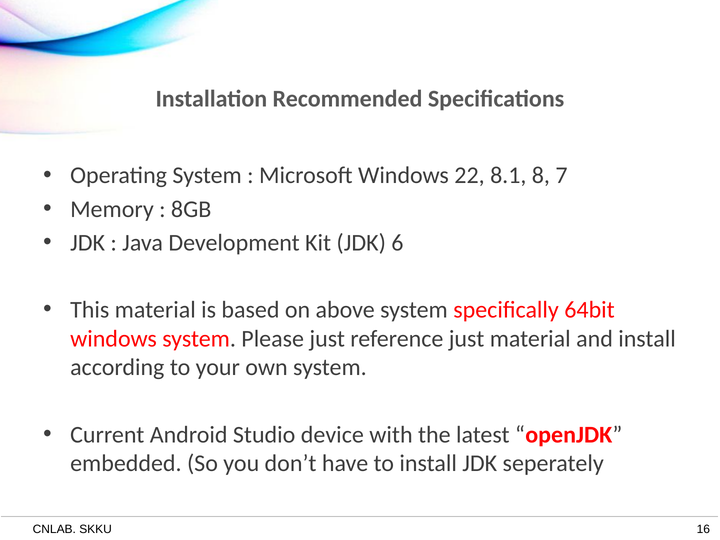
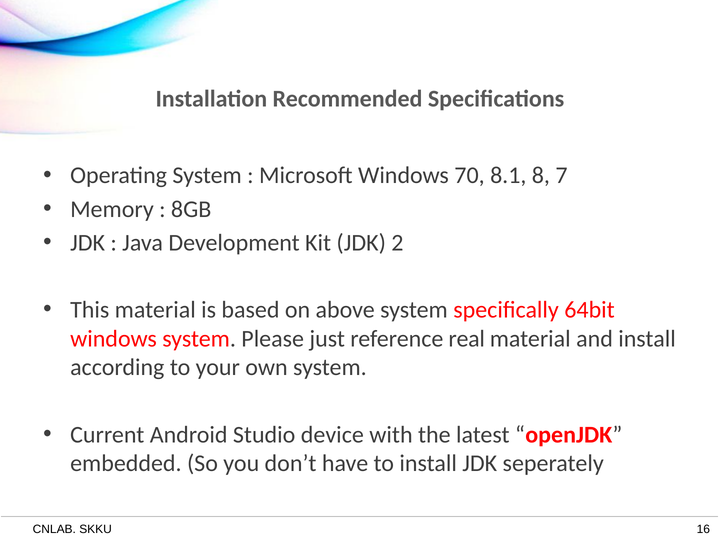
22: 22 -> 70
6: 6 -> 2
reference just: just -> real
